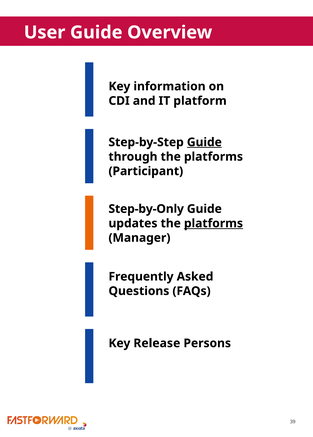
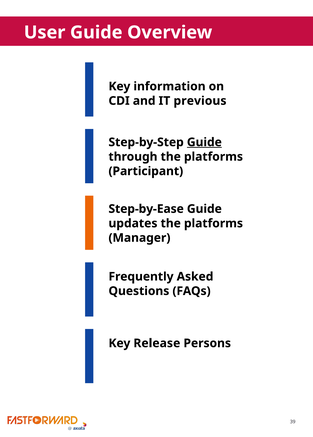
platform: platform -> previous
Step-by-Only: Step-by-Only -> Step-by-Ease
platforms at (213, 223) underline: present -> none
